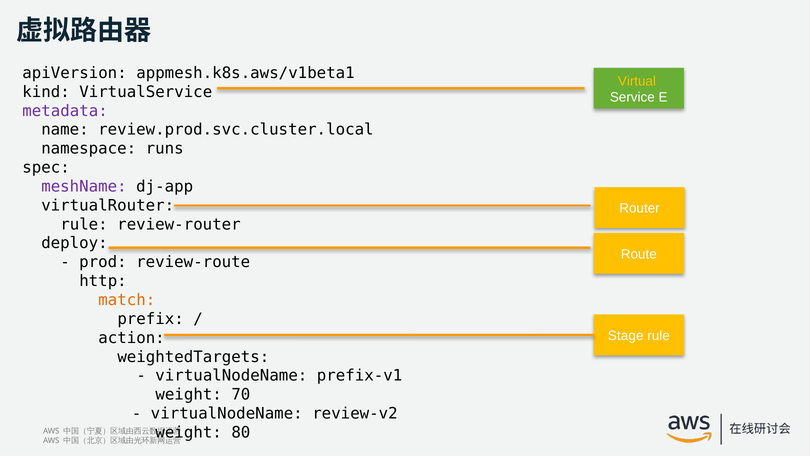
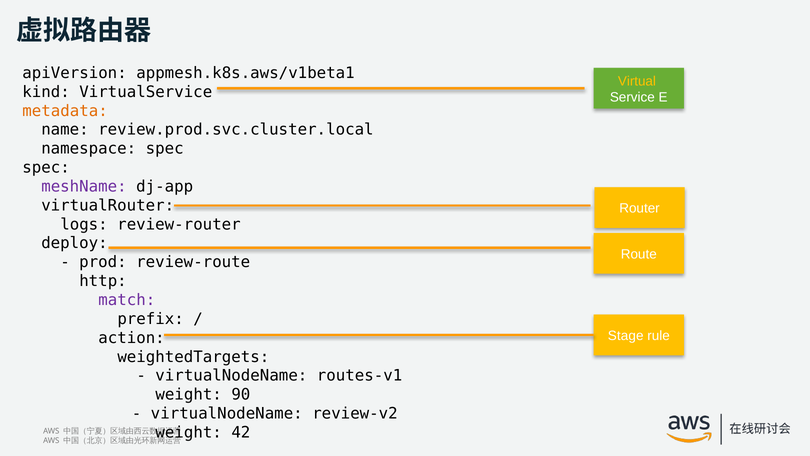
metadata colour: purple -> orange
namespace runs: runs -> spec
rule at (84, 224): rule -> logs
match colour: orange -> purple
prefix-v1: prefix-v1 -> routes-v1
70: 70 -> 90
80: 80 -> 42
